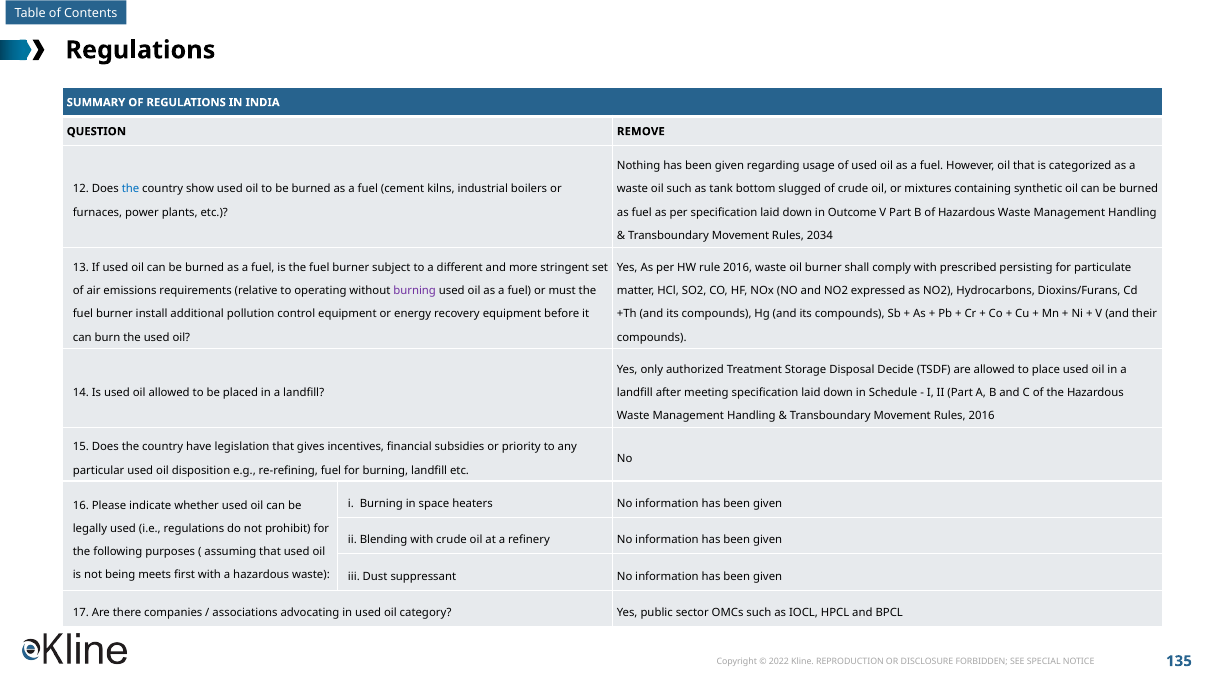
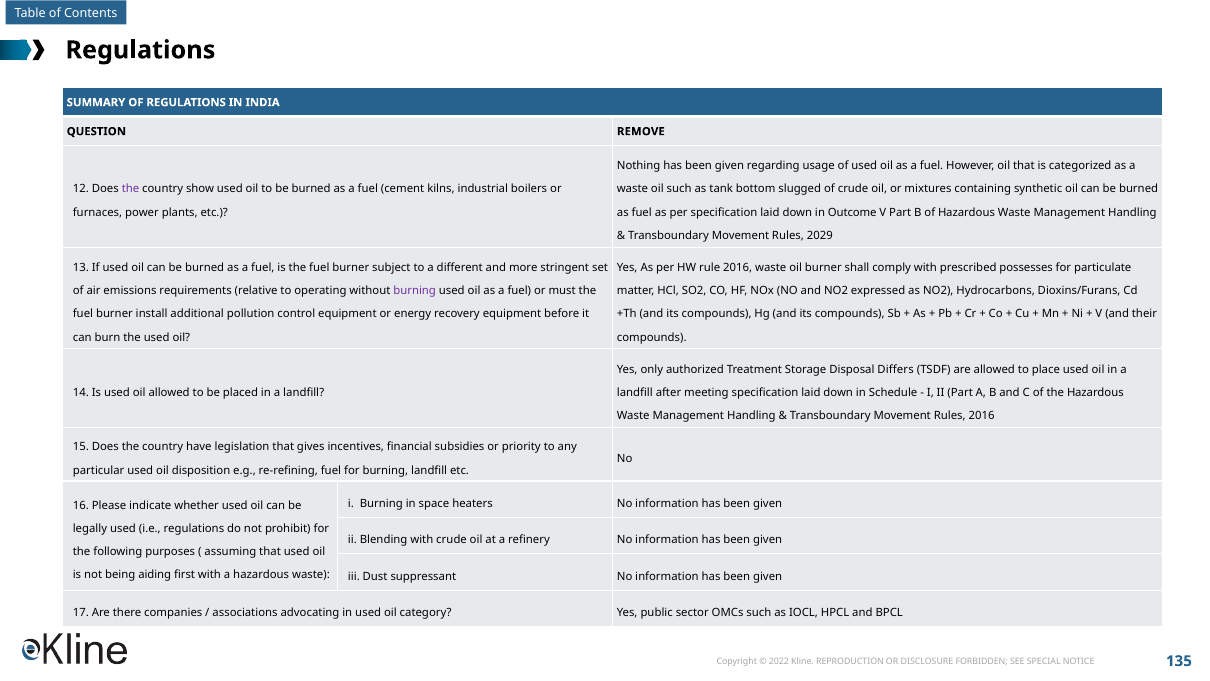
the at (131, 189) colour: blue -> purple
2034: 2034 -> 2029
persisting: persisting -> possesses
Decide: Decide -> Differs
meets: meets -> aiding
